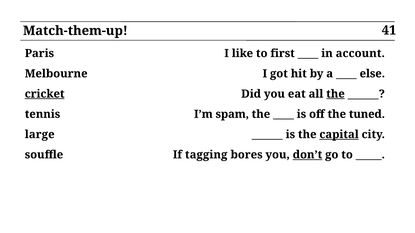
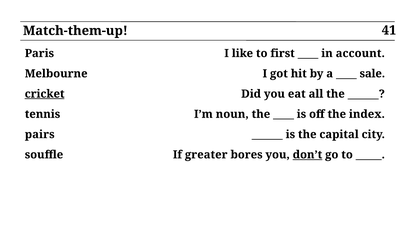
else: else -> sale
the at (335, 94) underline: present -> none
spam: spam -> noun
tuned: tuned -> index
large: large -> pairs
capital underline: present -> none
tagging: tagging -> greater
